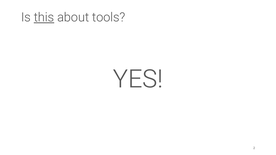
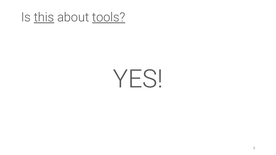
tools underline: none -> present
